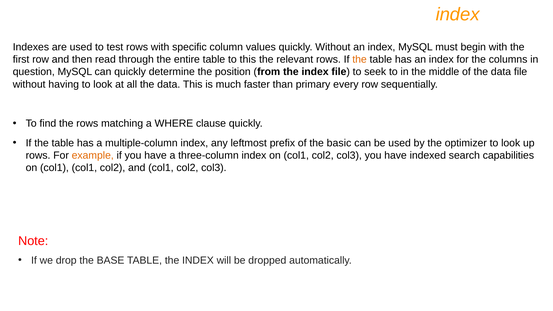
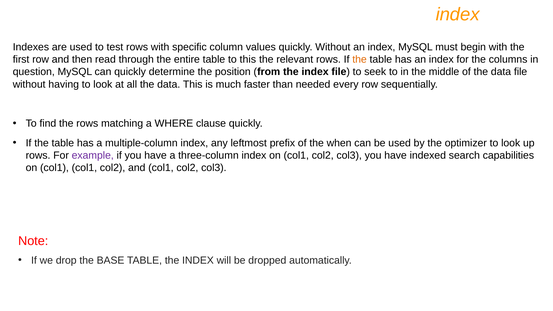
primary: primary -> needed
basic: basic -> when
example colour: orange -> purple
